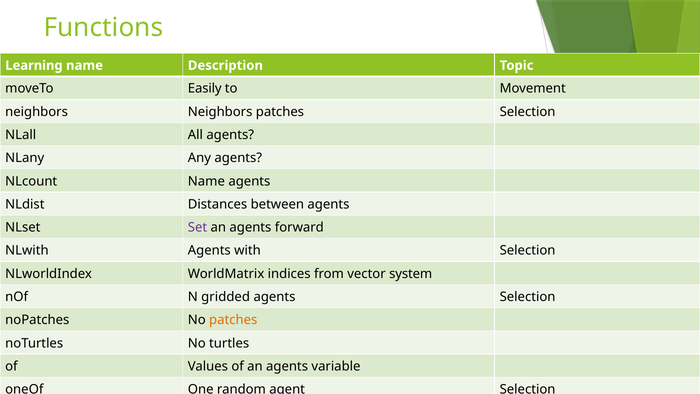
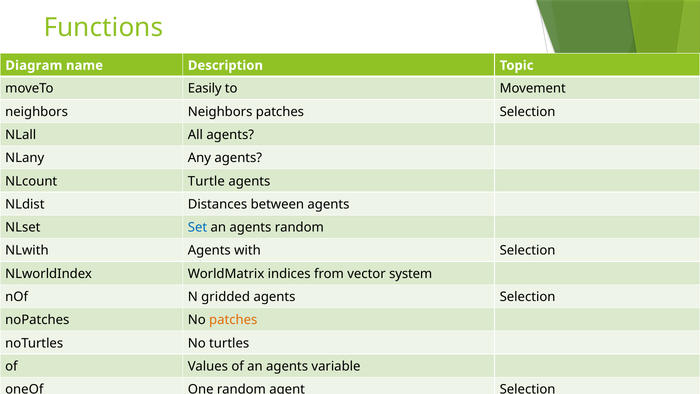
Learning: Learning -> Diagram
NLcount Name: Name -> Turtle
Set colour: purple -> blue
agents forward: forward -> random
